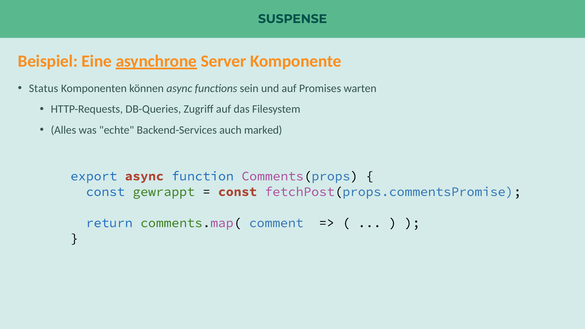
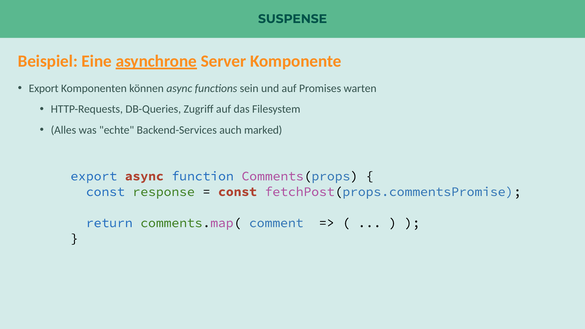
Status at (44, 88): Status -> Export
gewrappt: gewrappt -> response
